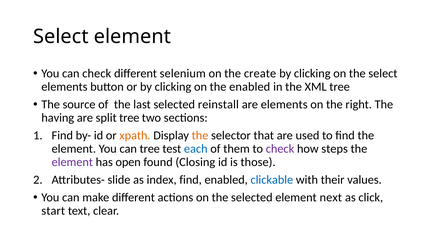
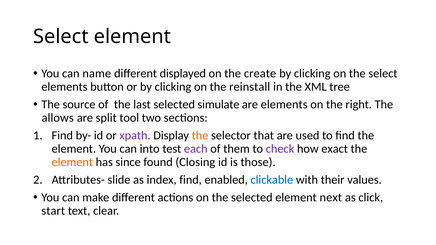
can check: check -> name
selenium: selenium -> displayed
the enabled: enabled -> reinstall
reinstall: reinstall -> simulate
having: having -> allows
split tree: tree -> tool
xpath colour: orange -> purple
can tree: tree -> into
each colour: blue -> purple
steps: steps -> exact
element at (72, 162) colour: purple -> orange
open: open -> since
